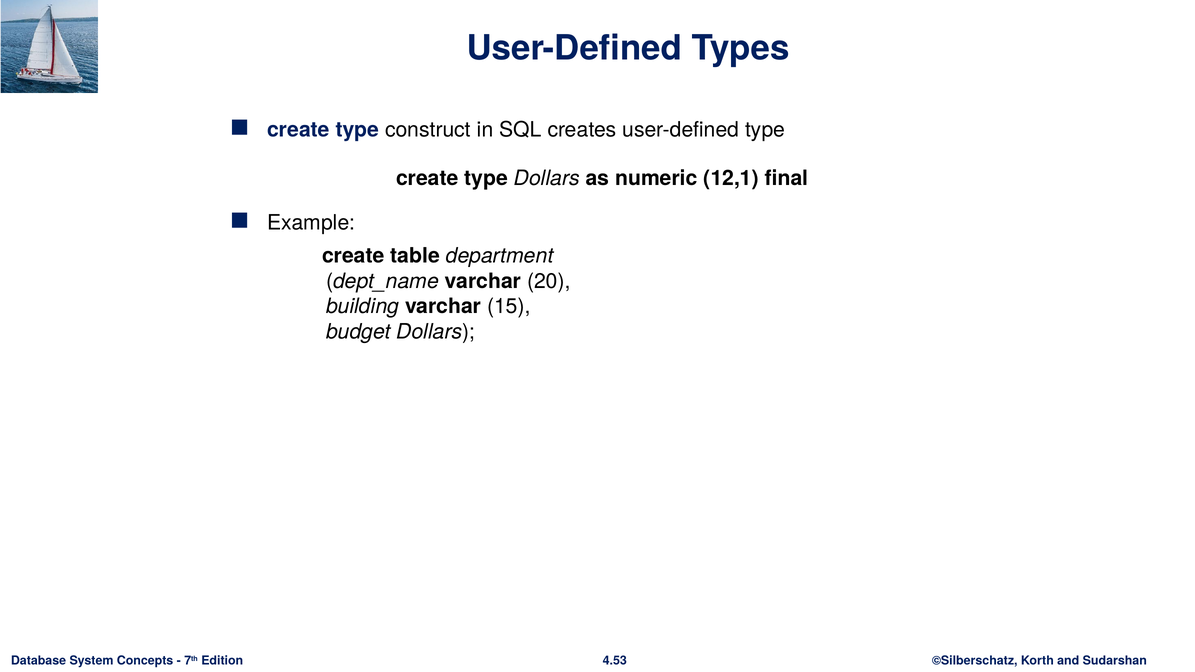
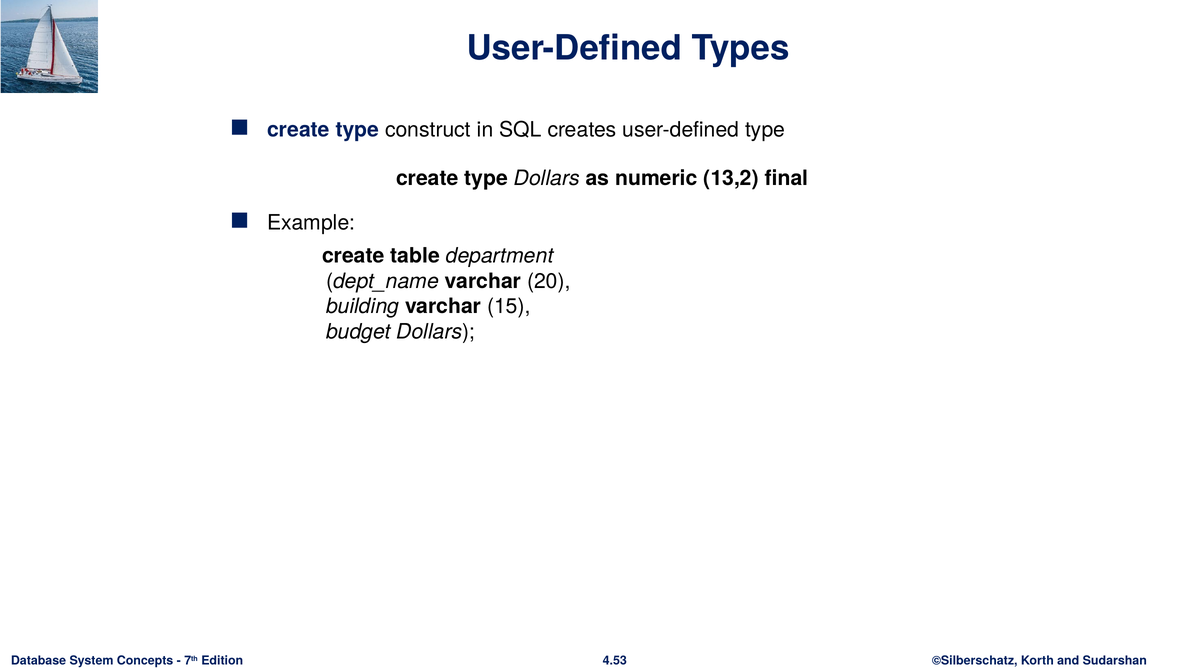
12,1: 12,1 -> 13,2
